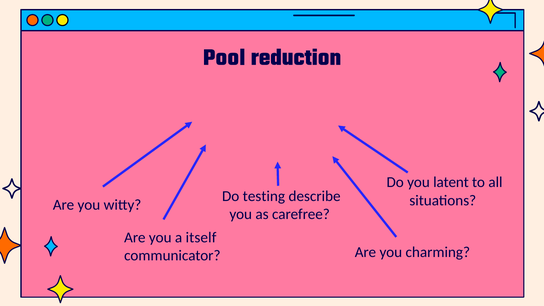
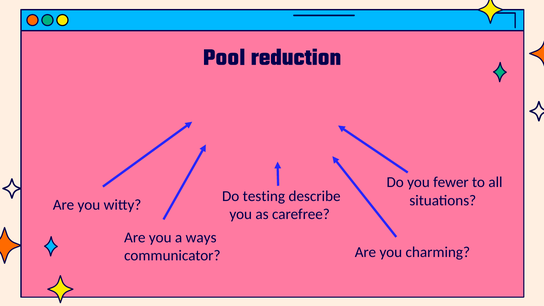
latent: latent -> fewer
itself: itself -> ways
